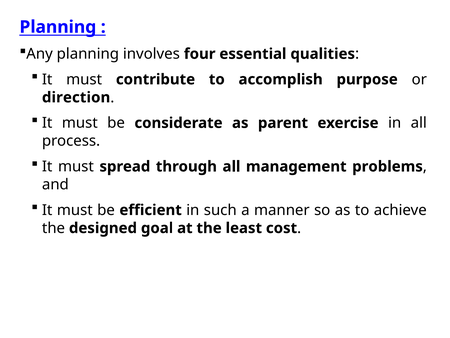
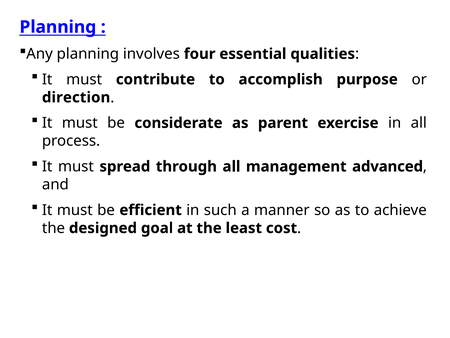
problems: problems -> advanced
